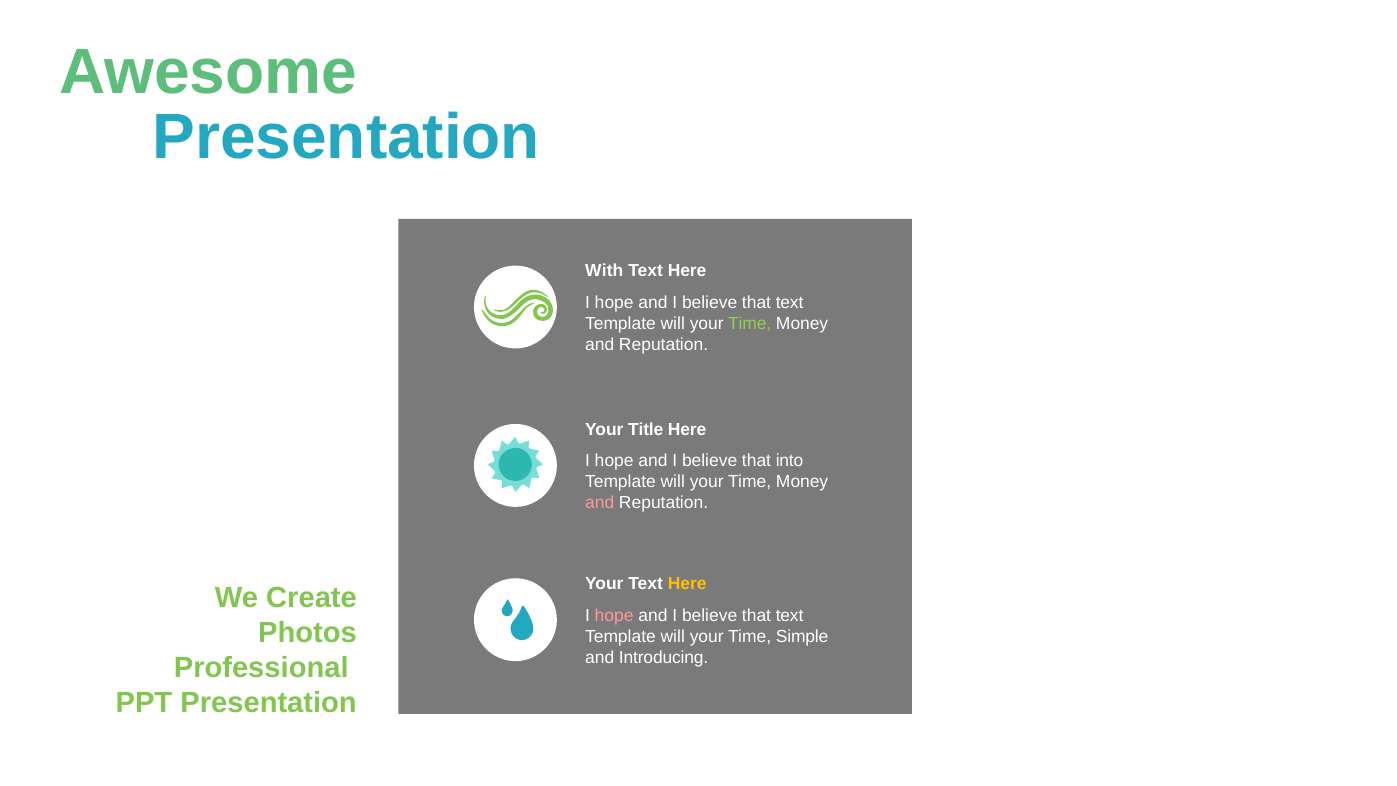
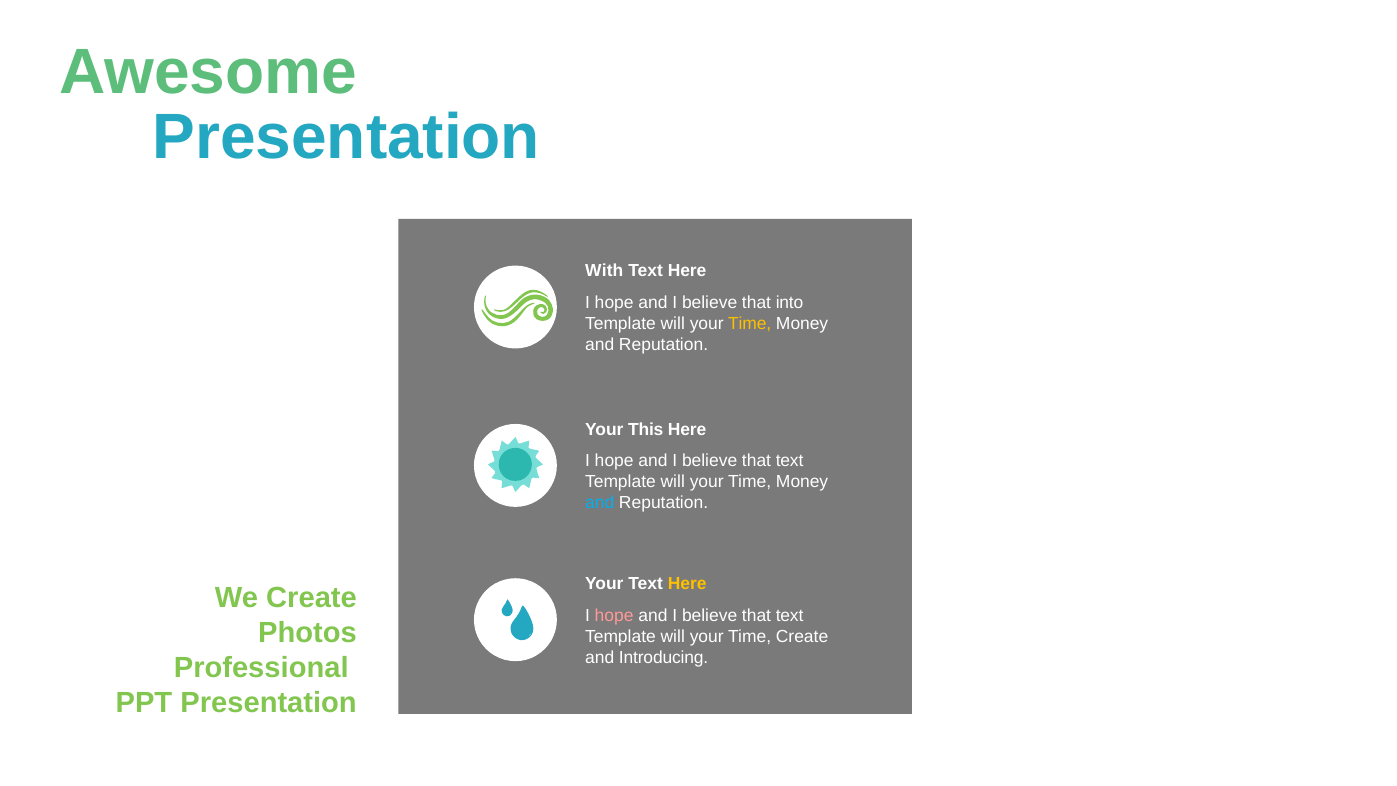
text at (790, 303): text -> into
Time at (750, 324) colour: light green -> yellow
Title: Title -> This
into at (790, 461): into -> text
and at (600, 503) colour: pink -> light blue
Time Simple: Simple -> Create
